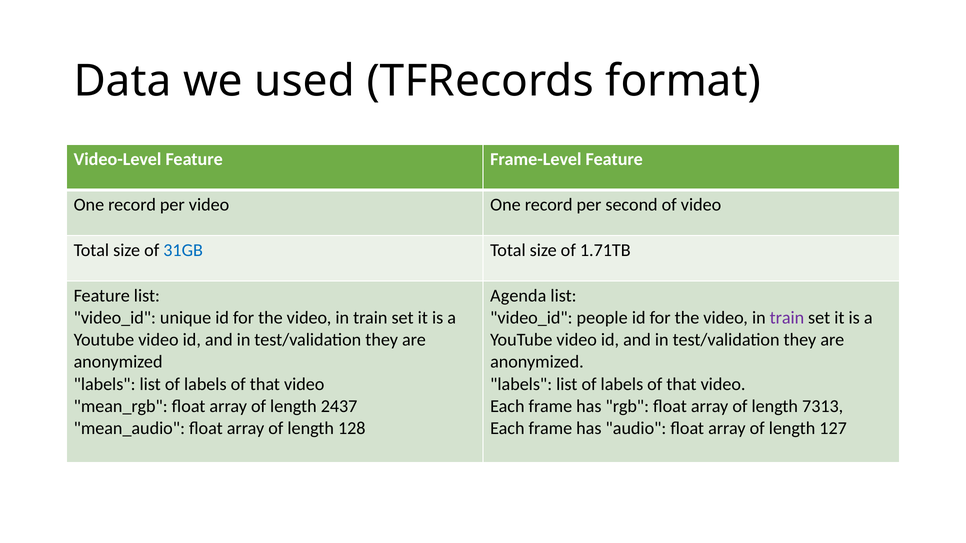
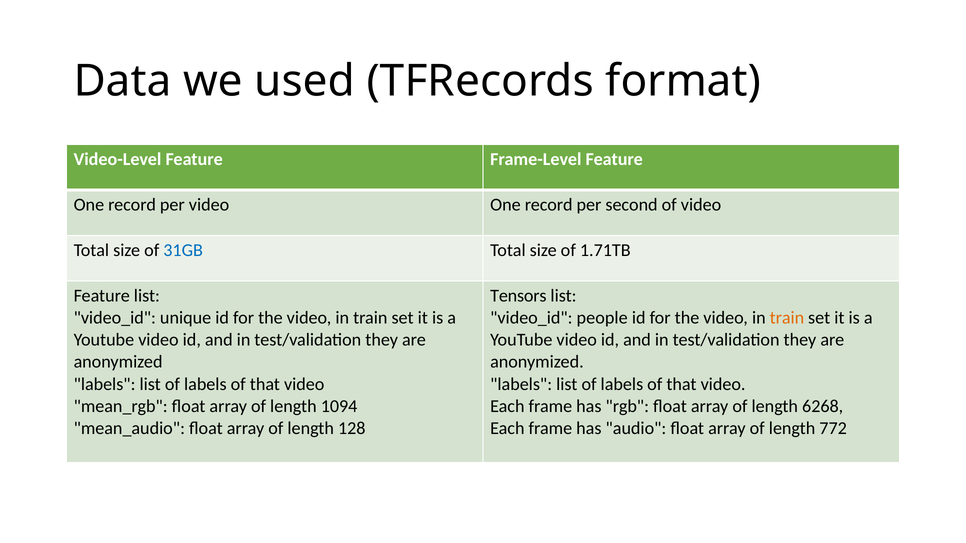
Agenda: Agenda -> Tensors
train at (787, 318) colour: purple -> orange
2437: 2437 -> 1094
7313: 7313 -> 6268
127: 127 -> 772
